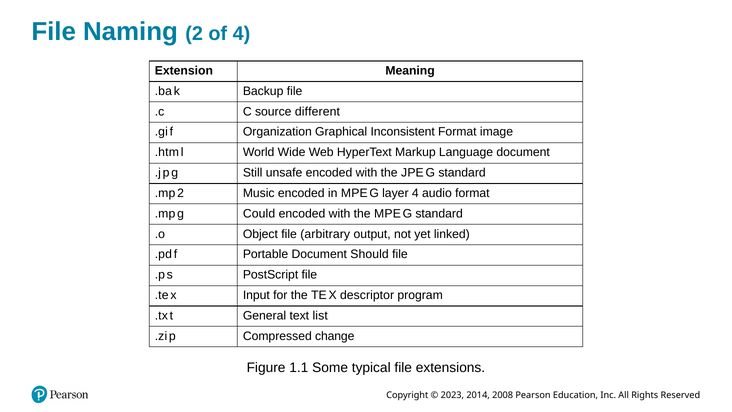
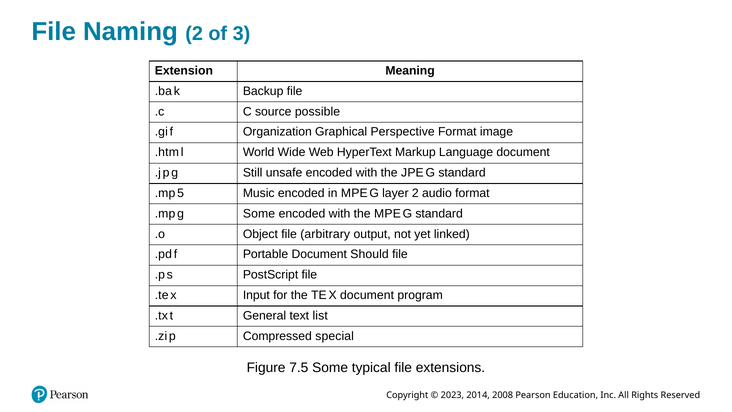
of 4: 4 -> 3
different: different -> possible
Inconsistent: Inconsistent -> Perspective
p 2: 2 -> 5
layer 4: 4 -> 2
g Could: Could -> Some
X descriptor: descriptor -> document
change: change -> special
1.1: 1.1 -> 7.5
